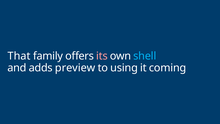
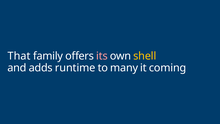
shell colour: light blue -> yellow
preview: preview -> runtime
using: using -> many
